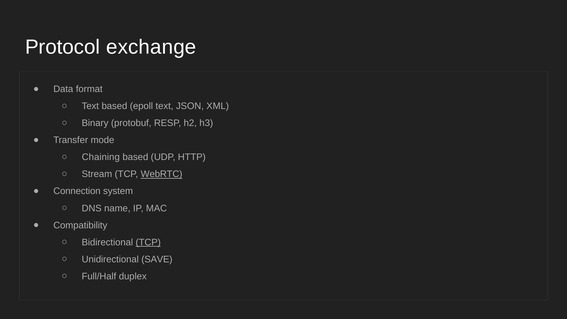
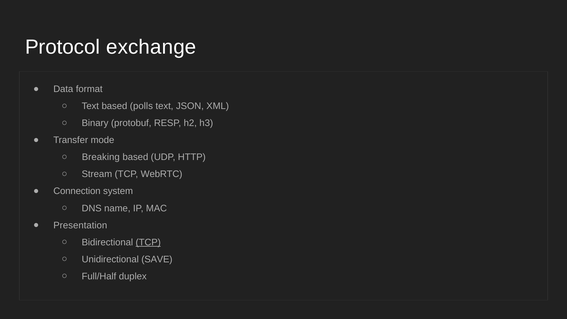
epoll: epoll -> polls
Chaining: Chaining -> Breaking
WebRTC underline: present -> none
Compatibility: Compatibility -> Presentation
